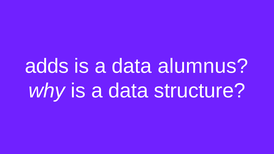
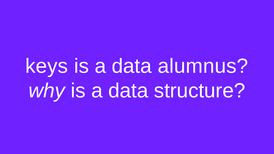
adds: adds -> keys
